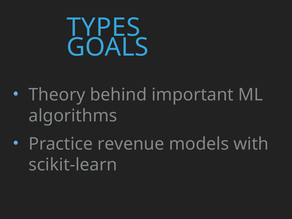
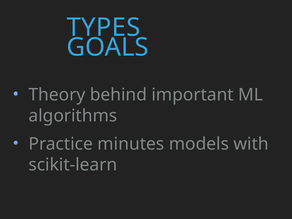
revenue: revenue -> minutes
